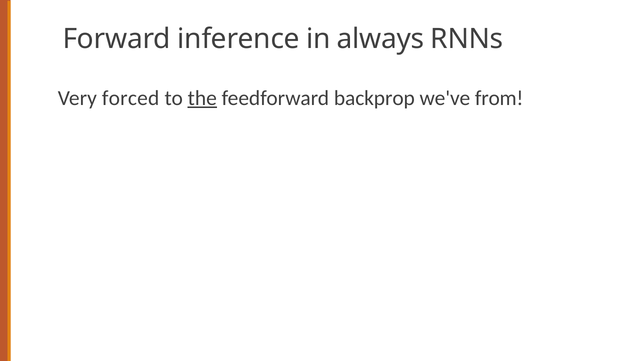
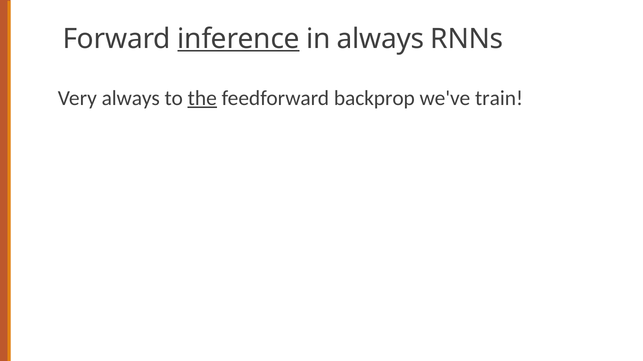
inference underline: none -> present
Very forced: forced -> always
from: from -> train
